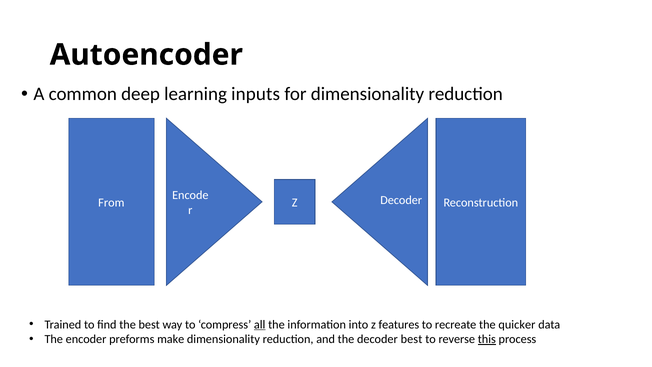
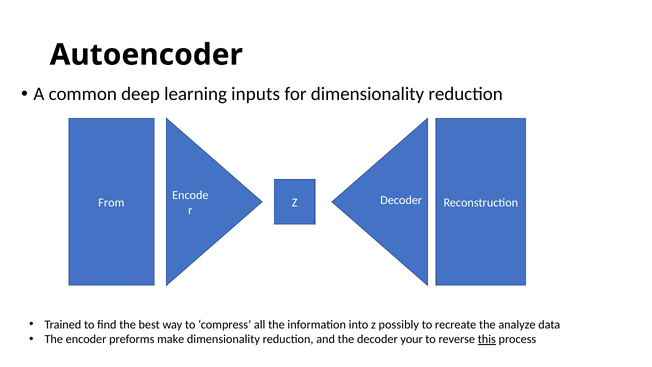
all underline: present -> none
features: features -> possibly
quicker: quicker -> analyze
decoder best: best -> your
